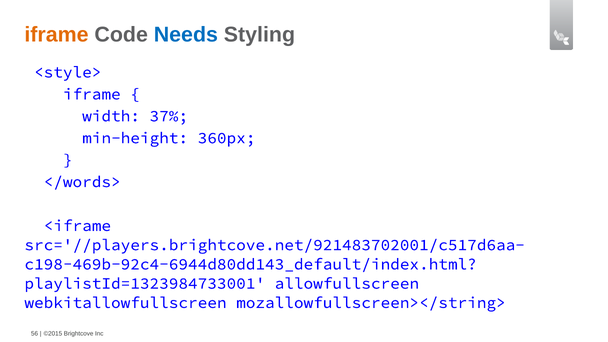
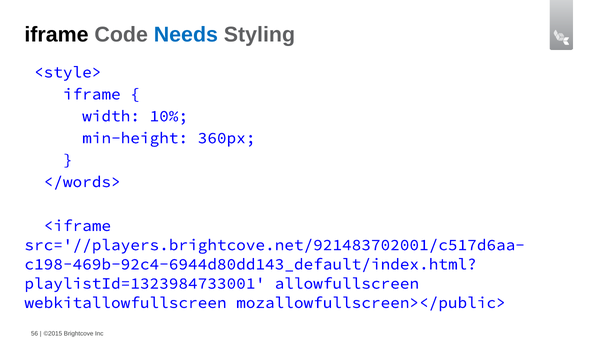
iframe at (56, 35) colour: orange -> black
37%: 37% -> 10%
mozallowfullscreen></string>: mozallowfullscreen></string> -> mozallowfullscreen></public>
